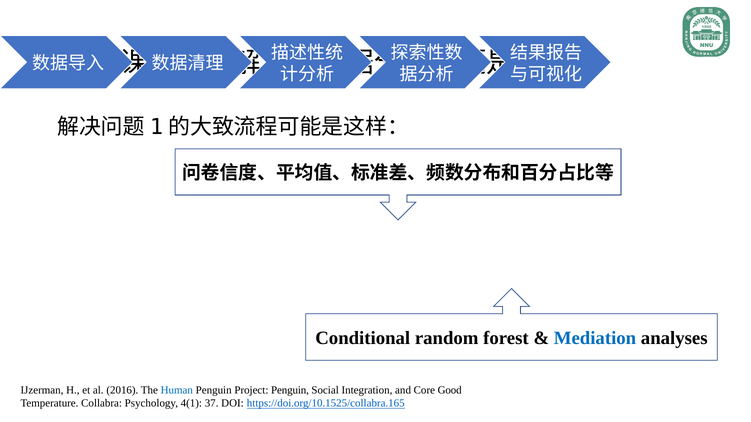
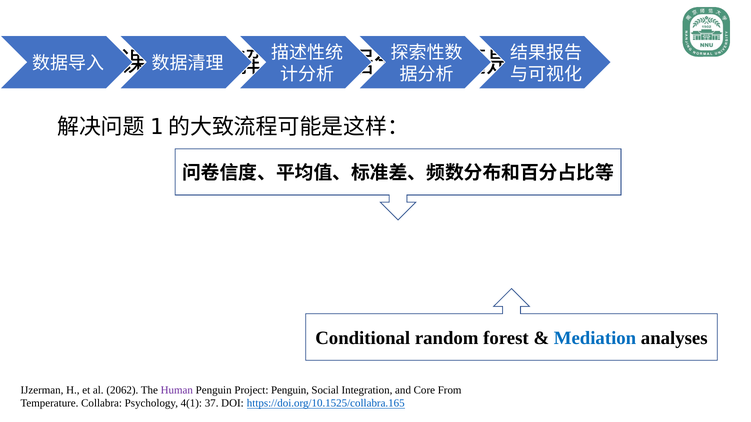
2016: 2016 -> 2062
Human colour: blue -> purple
Good: Good -> From
